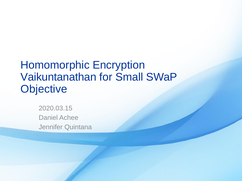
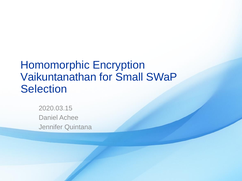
Objective: Objective -> Selection
